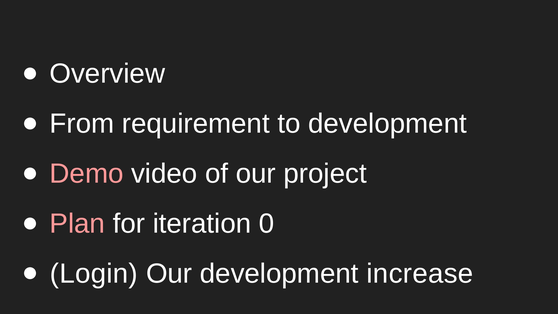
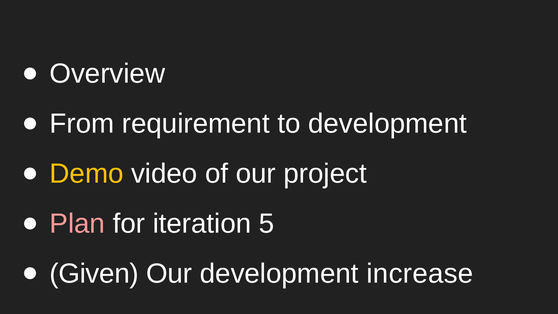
Demo colour: pink -> yellow
0: 0 -> 5
Login: Login -> Given
